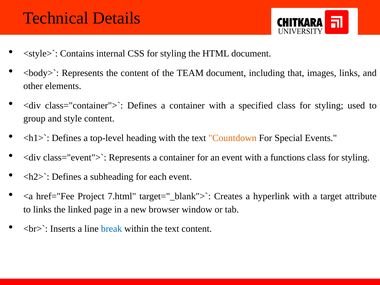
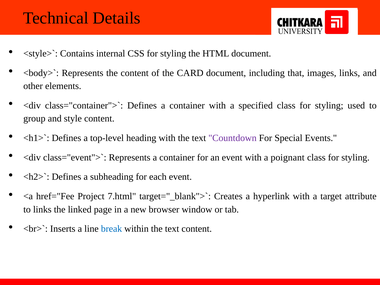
TEAM: TEAM -> CARD
Countdown colour: orange -> purple
functions: functions -> poignant
